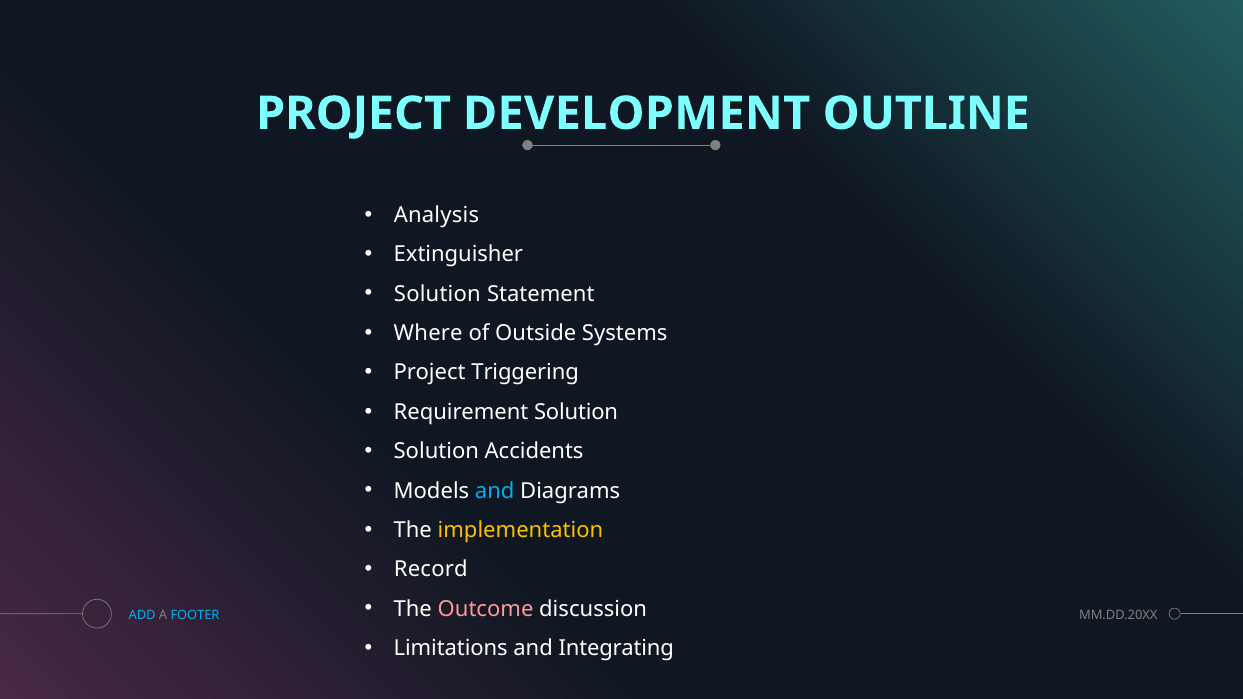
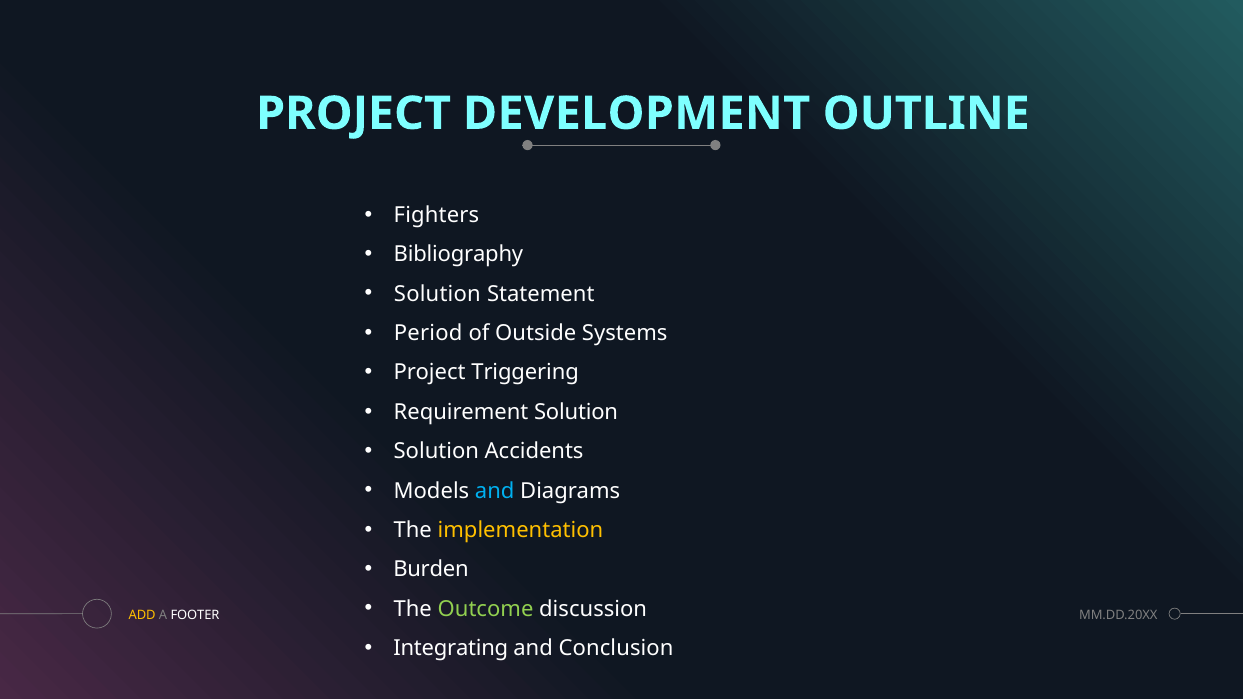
Analysis: Analysis -> Fighters
Extinguisher: Extinguisher -> Bibliography
Where: Where -> Period
Record: Record -> Burden
Outcome colour: pink -> light green
ADD colour: light blue -> yellow
FOOTER colour: light blue -> white
Limitations: Limitations -> Integrating
Integrating: Integrating -> Conclusion
